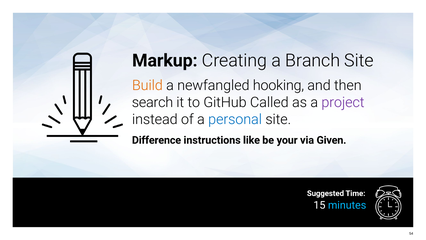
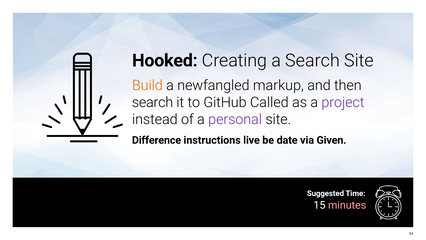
Markup: Markup -> Hooked
a Branch: Branch -> Search
hooking: hooking -> markup
personal colour: blue -> purple
like: like -> live
your: your -> date
minutes colour: light blue -> pink
